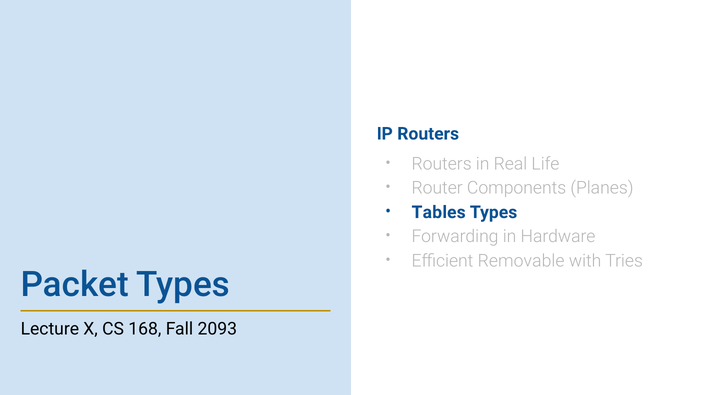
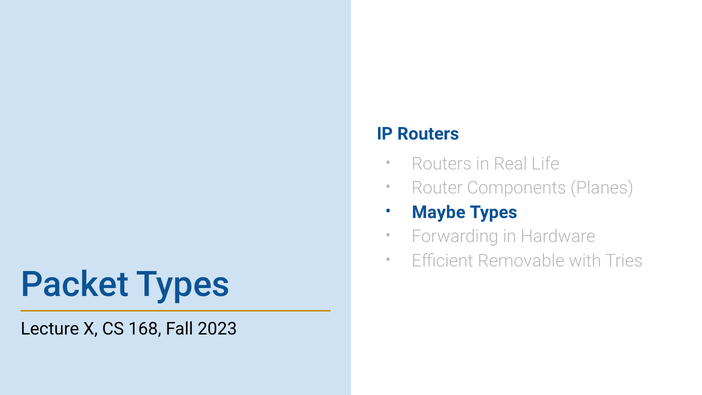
Tables: Tables -> Maybe
2093: 2093 -> 2023
